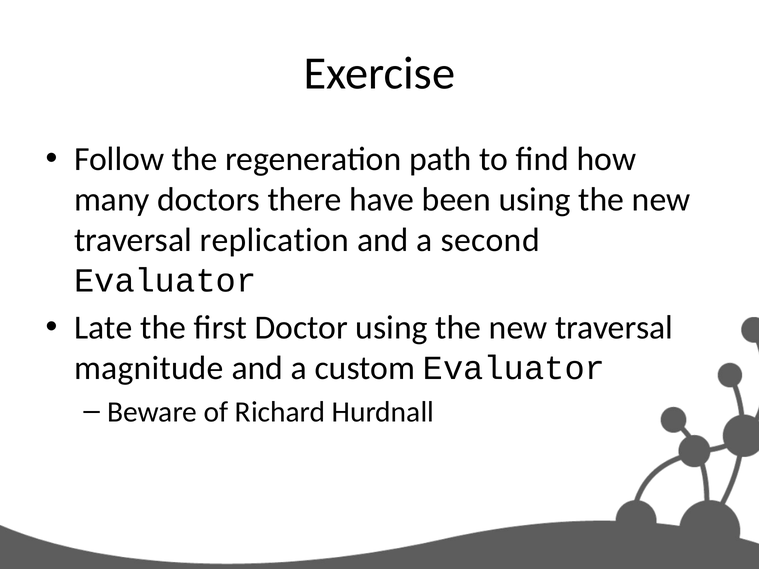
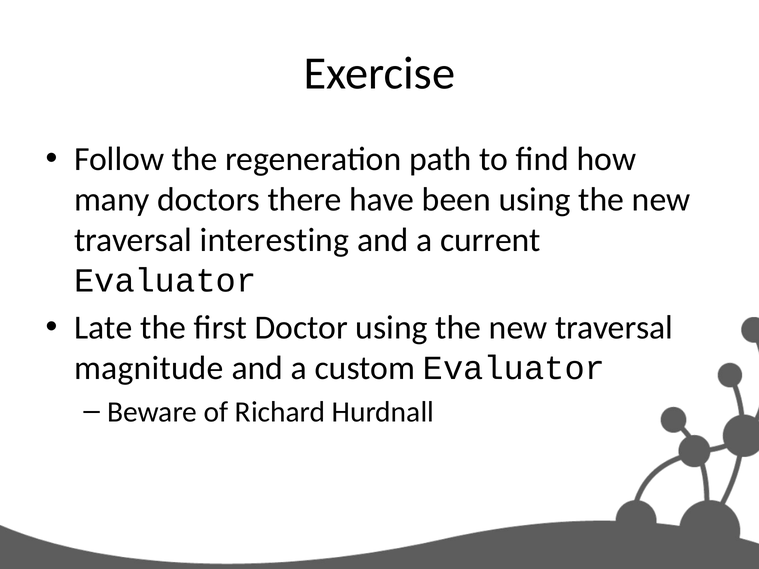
replication: replication -> interesting
second: second -> current
